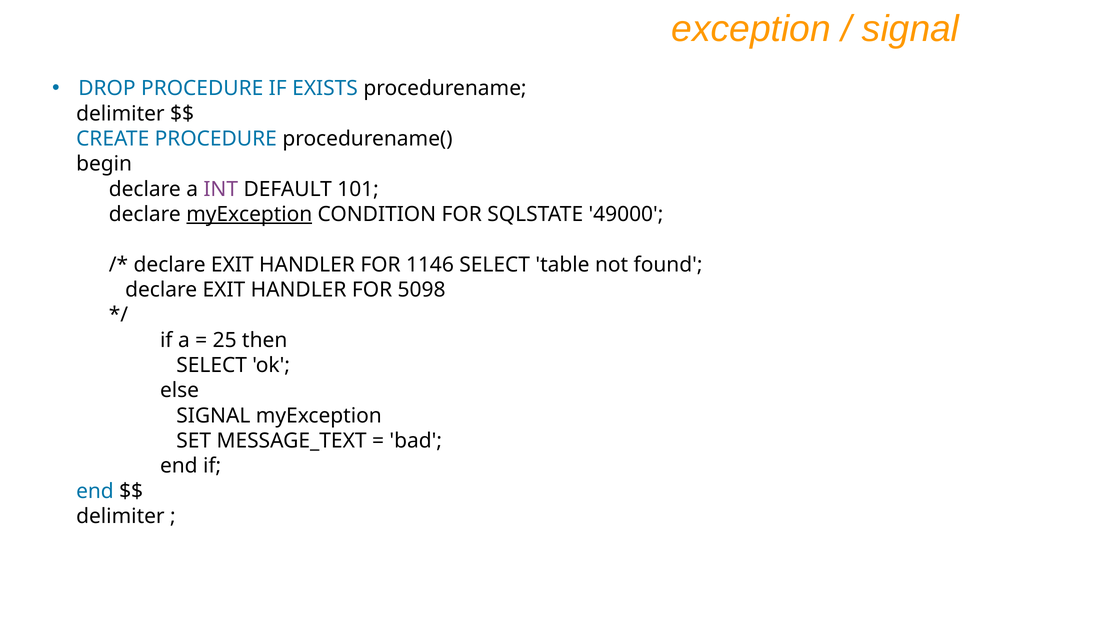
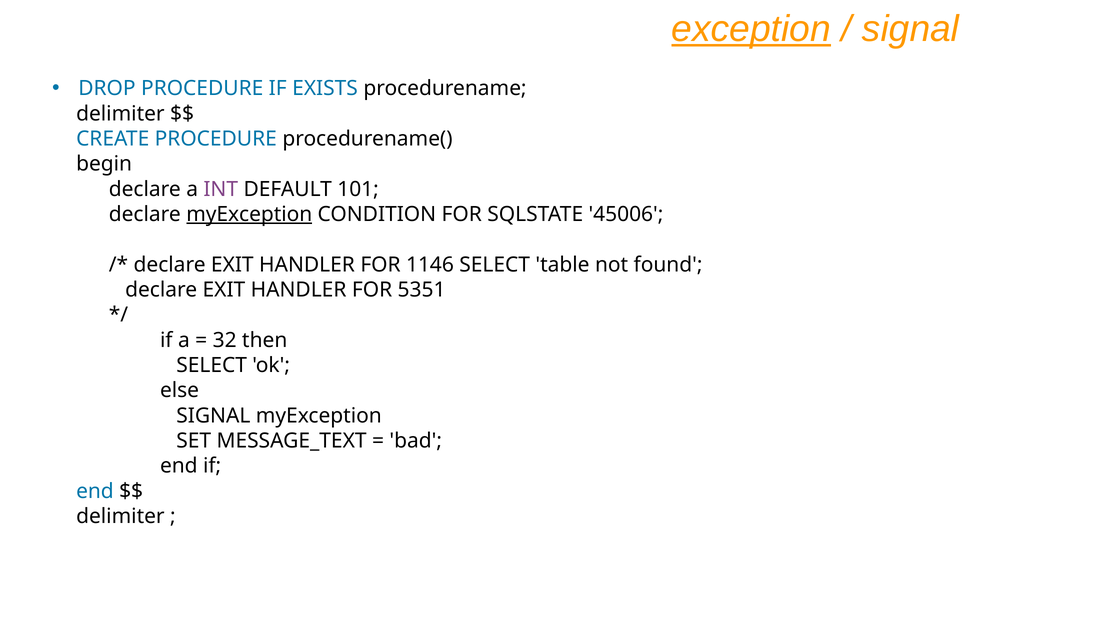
exception underline: none -> present
49000: 49000 -> 45006
5098: 5098 -> 5351
25: 25 -> 32
